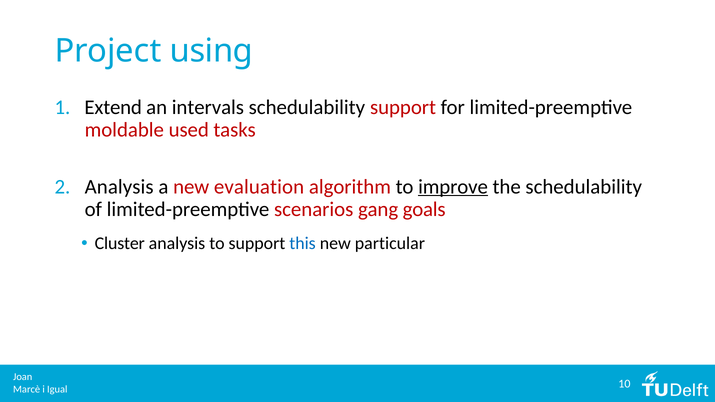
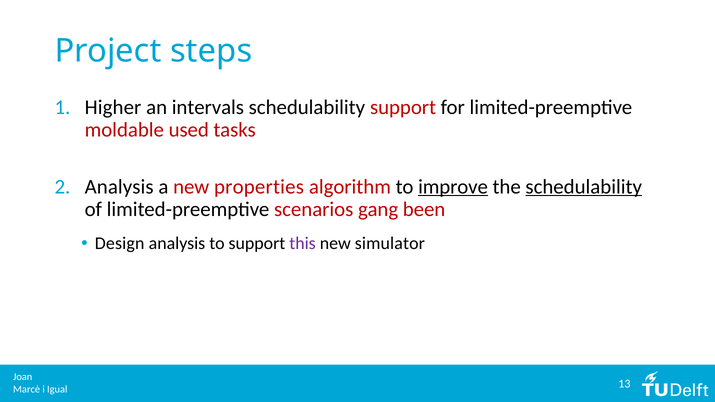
using: using -> steps
Extend: Extend -> Higher
evaluation: evaluation -> properties
schedulability at (584, 187) underline: none -> present
goals: goals -> been
Cluster: Cluster -> Design
this colour: blue -> purple
particular: particular -> simulator
10: 10 -> 13
